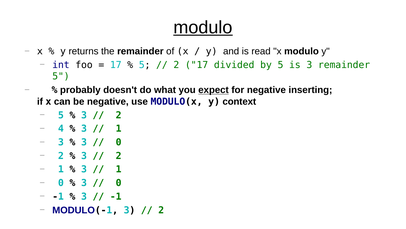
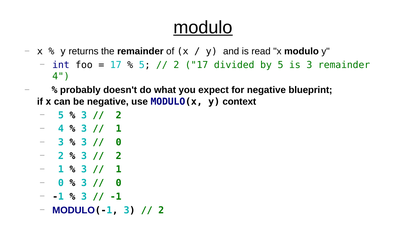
5 at (61, 76): 5 -> 4
expect underline: present -> none
inserting: inserting -> blueprint
